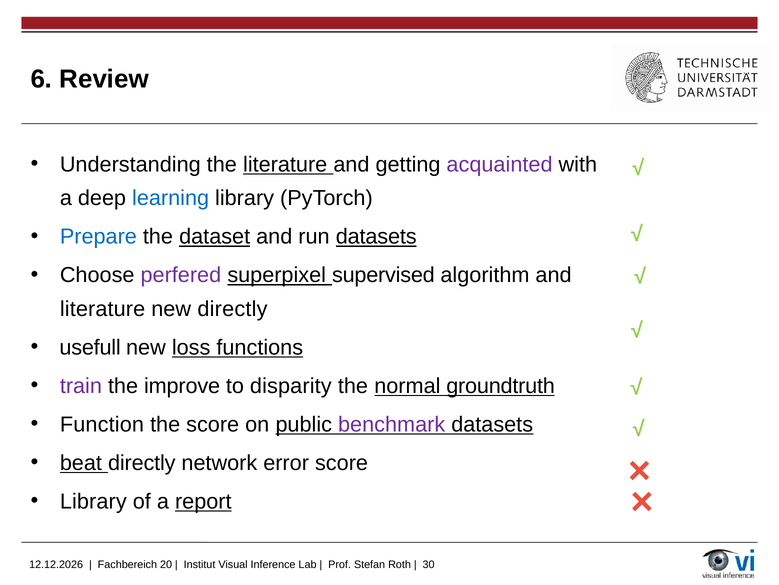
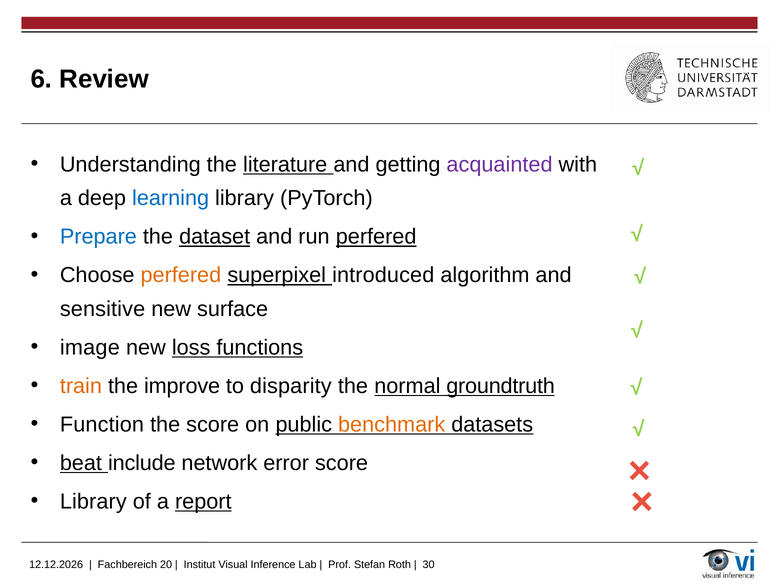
run datasets: datasets -> perfered
perfered at (181, 275) colour: purple -> orange
supervised: supervised -> introduced
literature at (103, 309): literature -> sensitive
new directly: directly -> surface
usefull: usefull -> image
train colour: purple -> orange
benchmark colour: purple -> orange
beat directly: directly -> include
